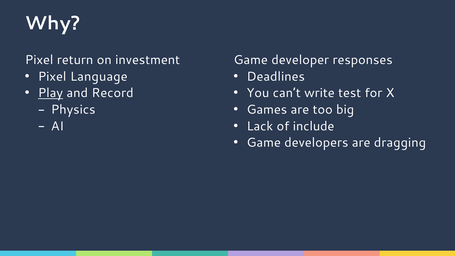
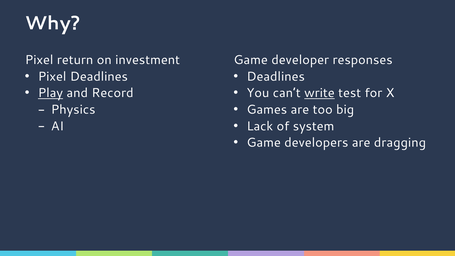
Pixel Language: Language -> Deadlines
write underline: none -> present
include: include -> system
